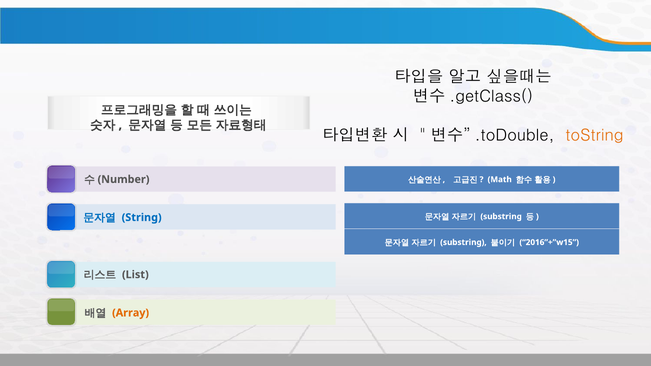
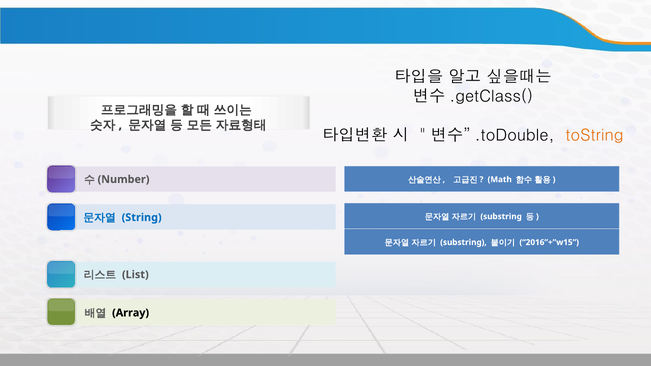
Array colour: orange -> black
